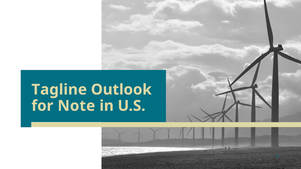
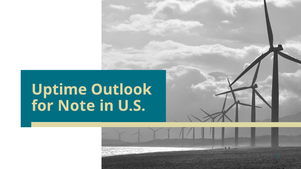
Tagline: Tagline -> Uptime
